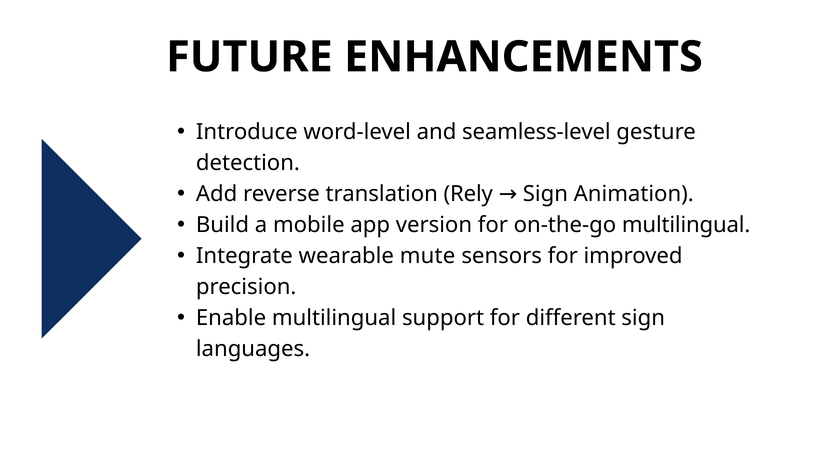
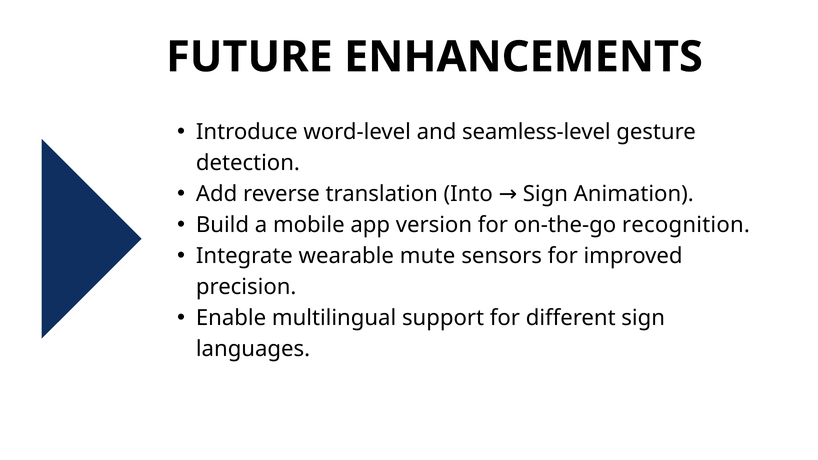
Rely: Rely -> Into
on-the-go multilingual: multilingual -> recognition
